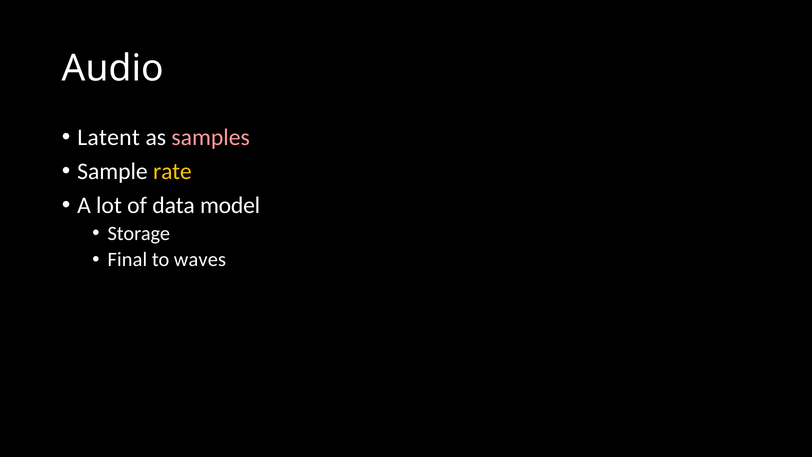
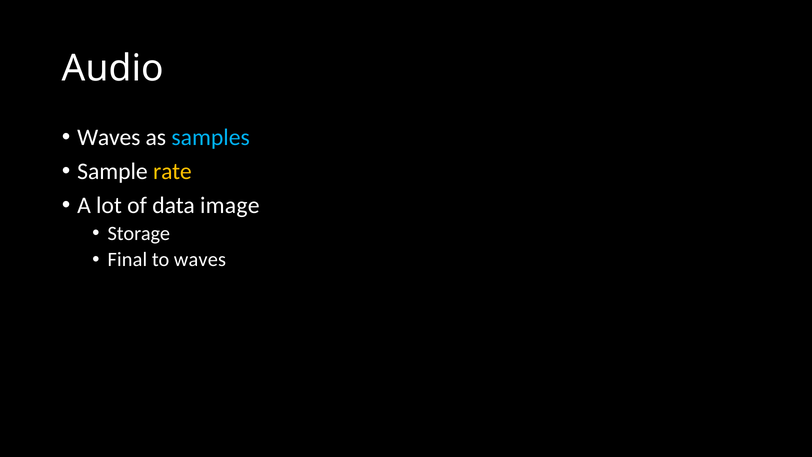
Latent at (109, 137): Latent -> Waves
samples colour: pink -> light blue
model: model -> image
